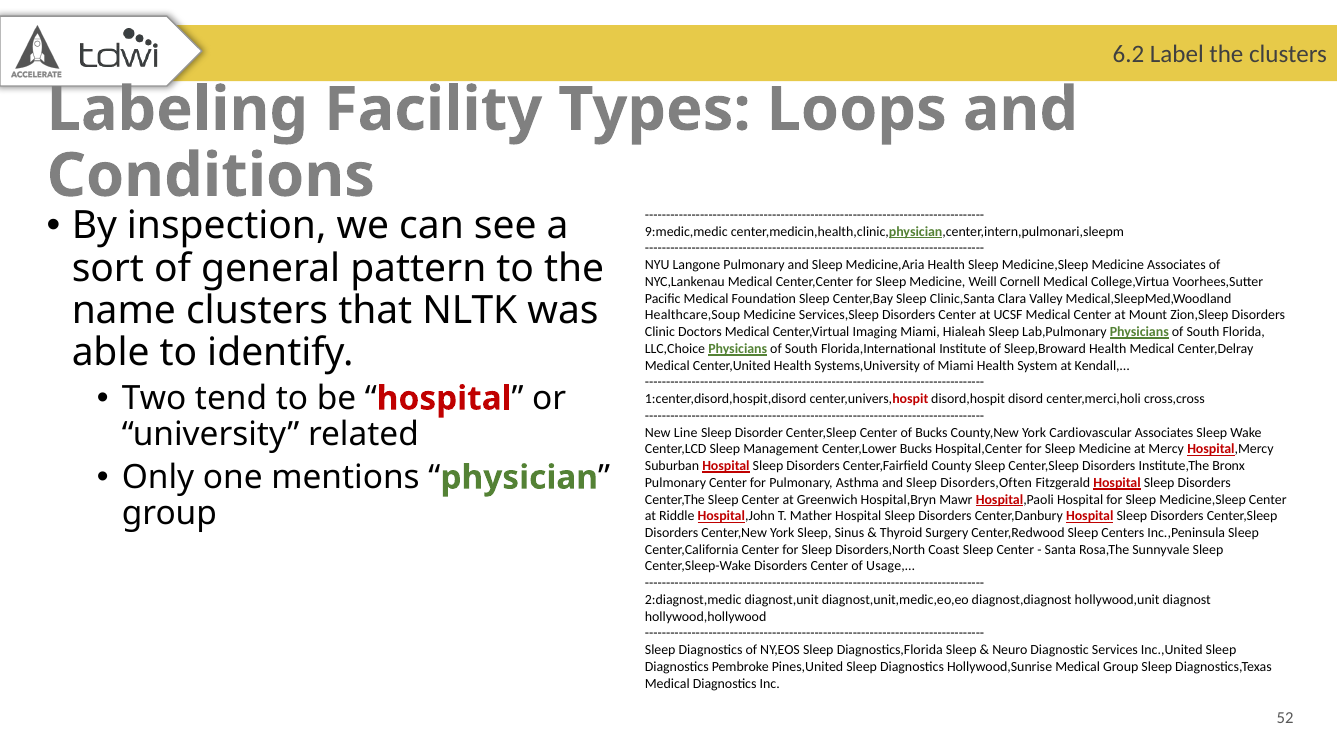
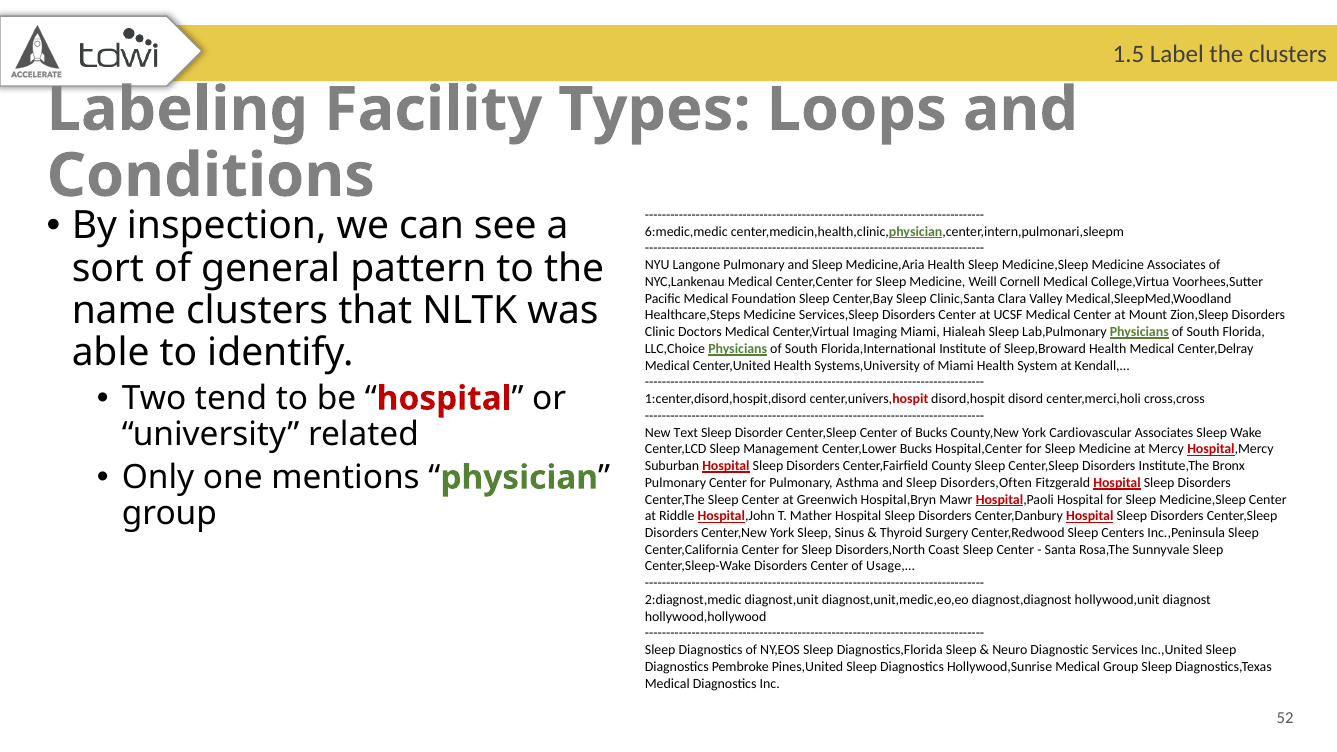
6.2: 6.2 -> 1.5
9:medic,medic: 9:medic,medic -> 6:medic,medic
Healthcare,Soup: Healthcare,Soup -> Healthcare,Steps
Line: Line -> Text
